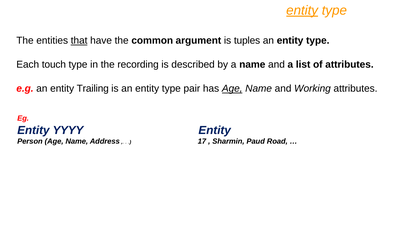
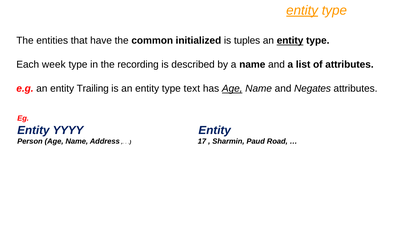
that underline: present -> none
argument: argument -> initialized
entity at (290, 41) underline: none -> present
touch: touch -> week
pair: pair -> text
Working: Working -> Negates
